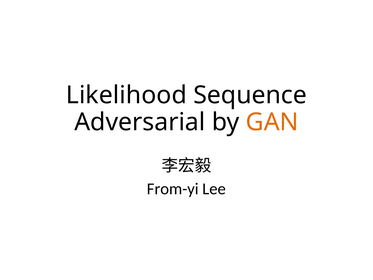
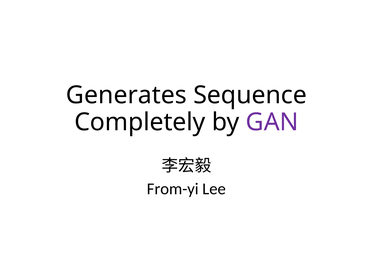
Likelihood: Likelihood -> Generates
Adversarial: Adversarial -> Completely
GAN colour: orange -> purple
